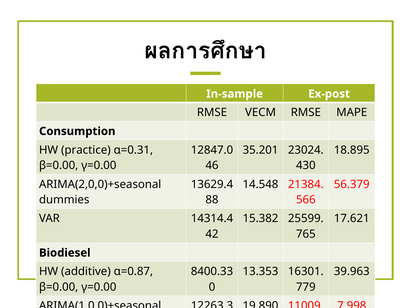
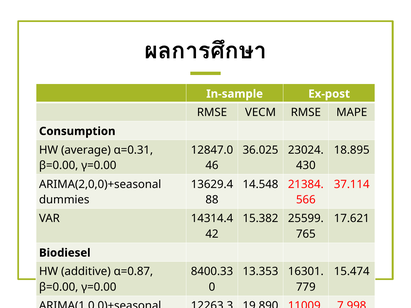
practice: practice -> average
35.201: 35.201 -> 36.025
56.379: 56.379 -> 37.114
39.963: 39.963 -> 15.474
